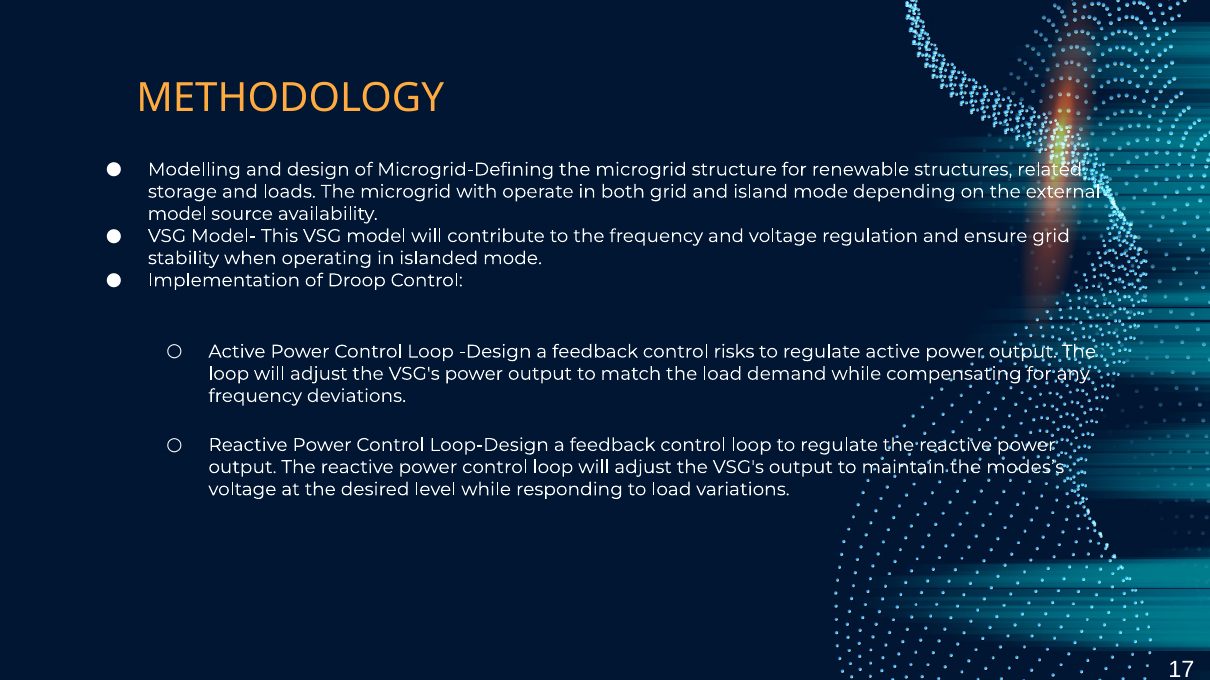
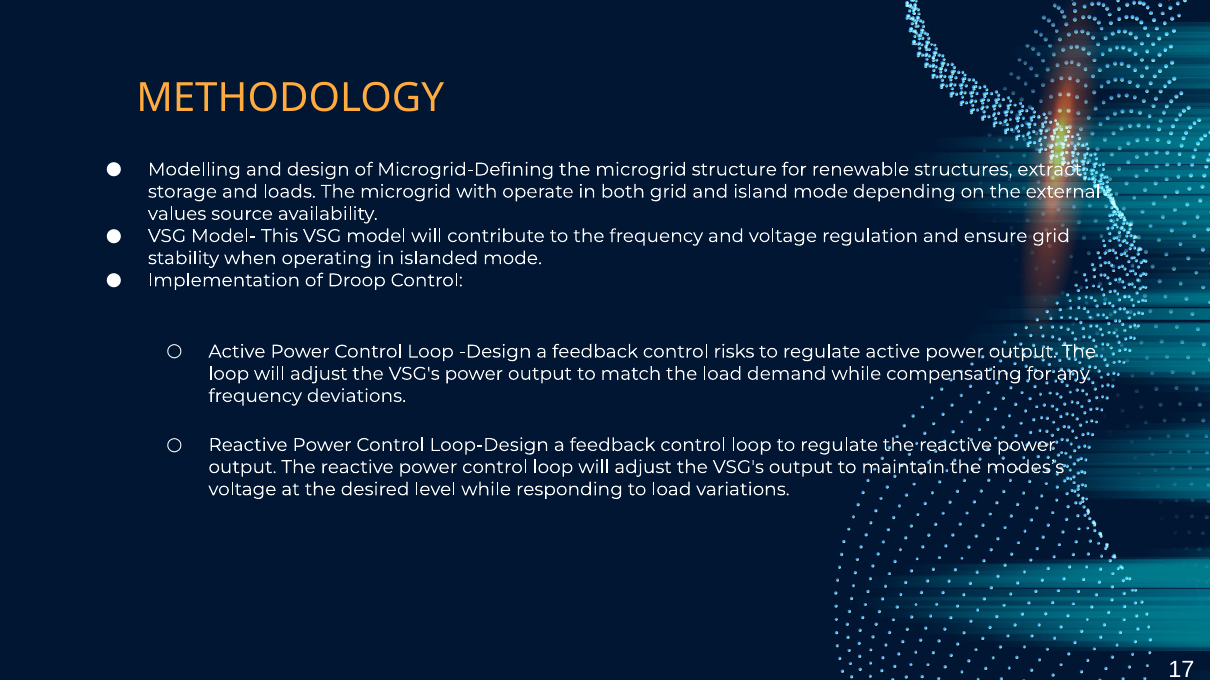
related: related -> extract
model at (177, 214): model -> values
